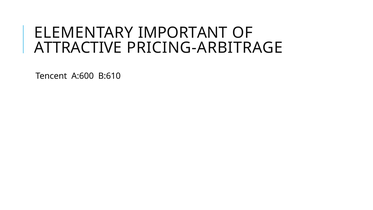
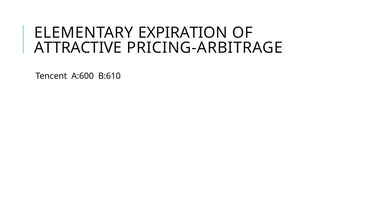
IMPORTANT: IMPORTANT -> EXPIRATION
